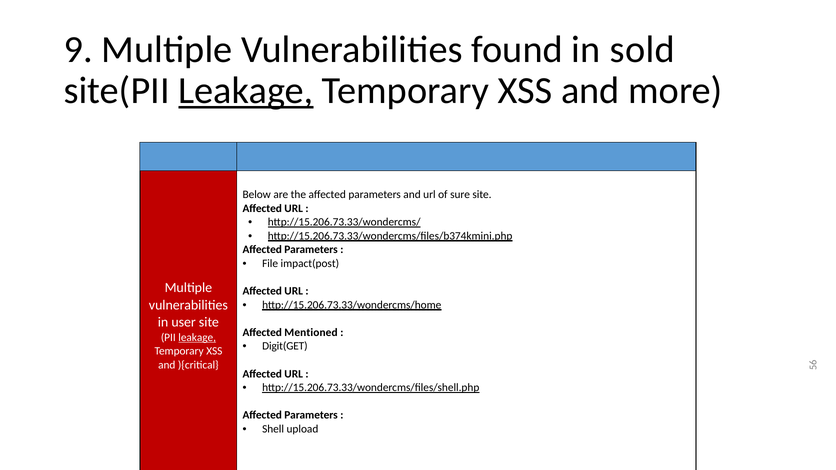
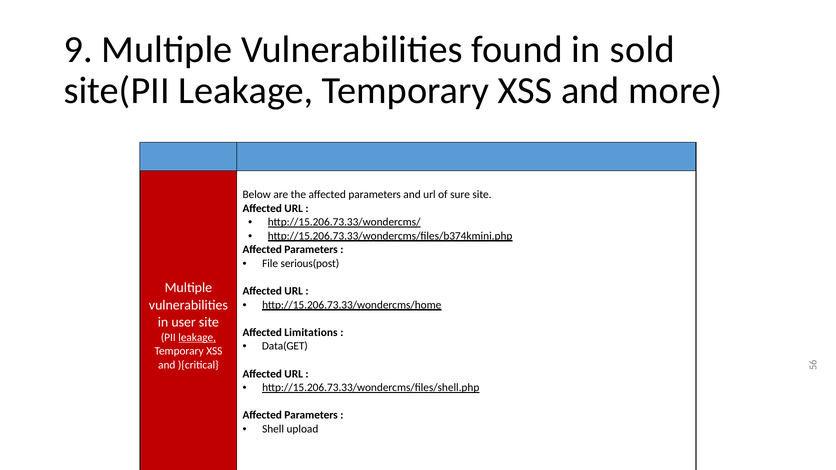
Leakage at (246, 91) underline: present -> none
impact(post: impact(post -> serious(post
Mentioned: Mentioned -> Limitations
Digit(GET: Digit(GET -> Data(GET
